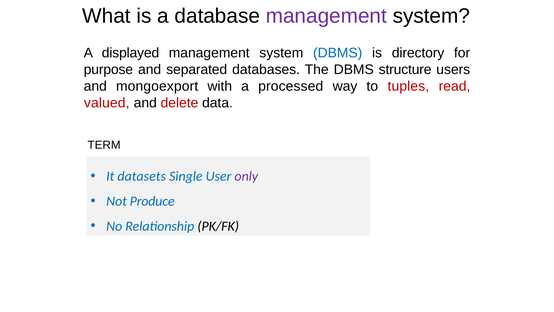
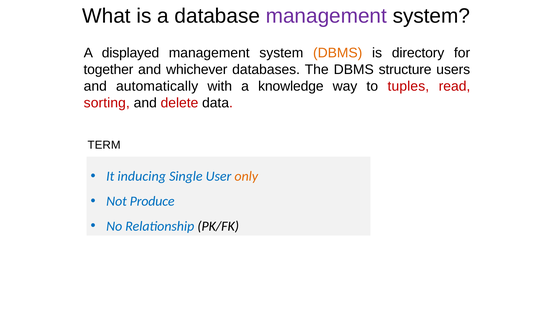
DBMS at (338, 53) colour: blue -> orange
purpose: purpose -> together
separated: separated -> whichever
mongoexport: mongoexport -> automatically
processed: processed -> knowledge
valued: valued -> sorting
datasets: datasets -> inducing
only colour: purple -> orange
